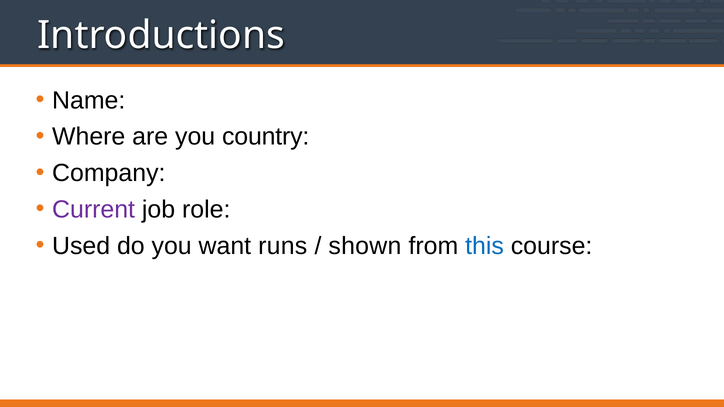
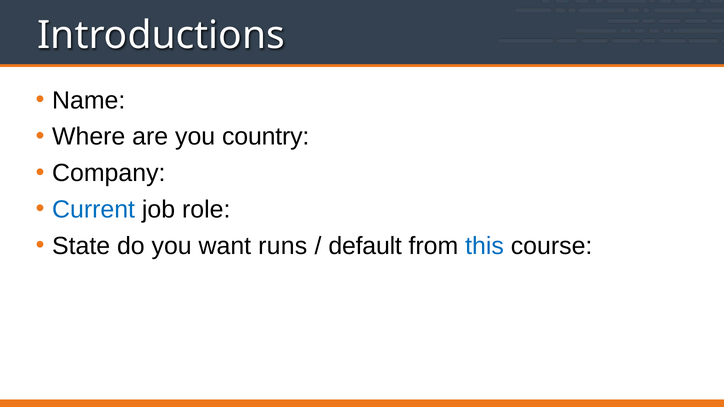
Current colour: purple -> blue
Used: Used -> State
shown: shown -> default
